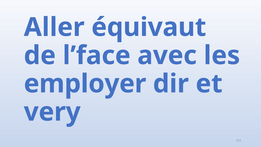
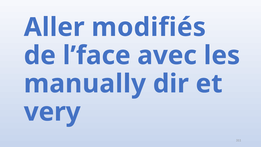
équivaut: équivaut -> modifiés
employer: employer -> manually
